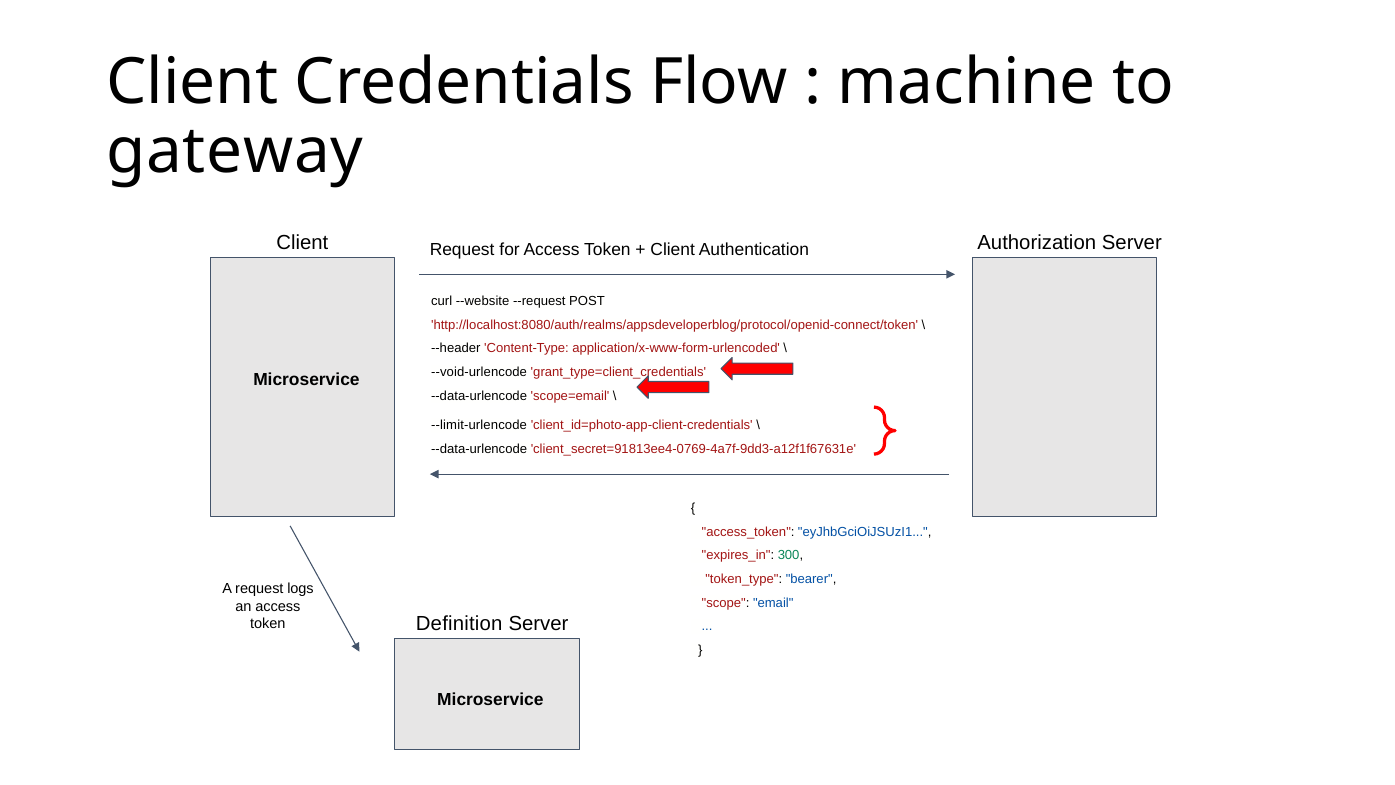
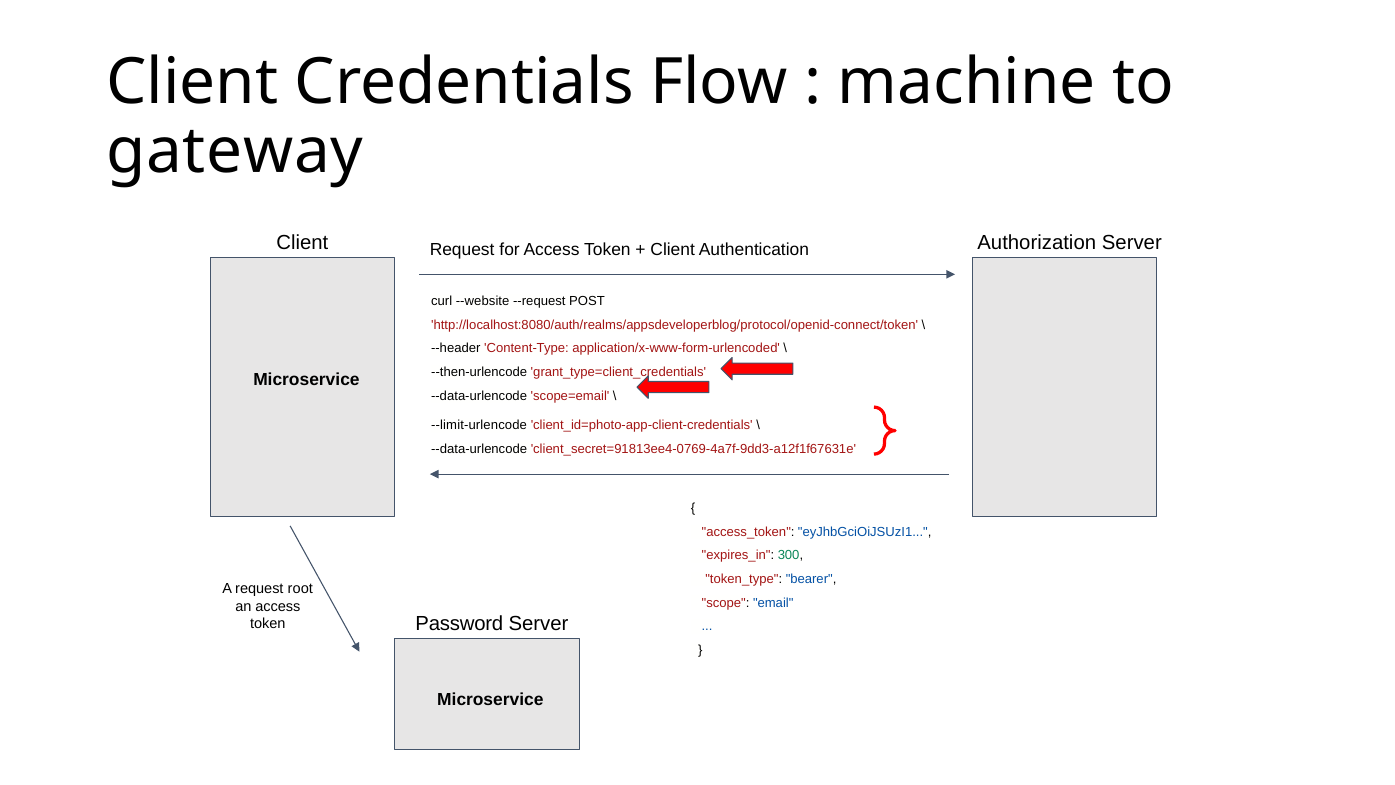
--void-urlencode: --void-urlencode -> --then-urlencode
logs: logs -> root
Definition: Definition -> Password
